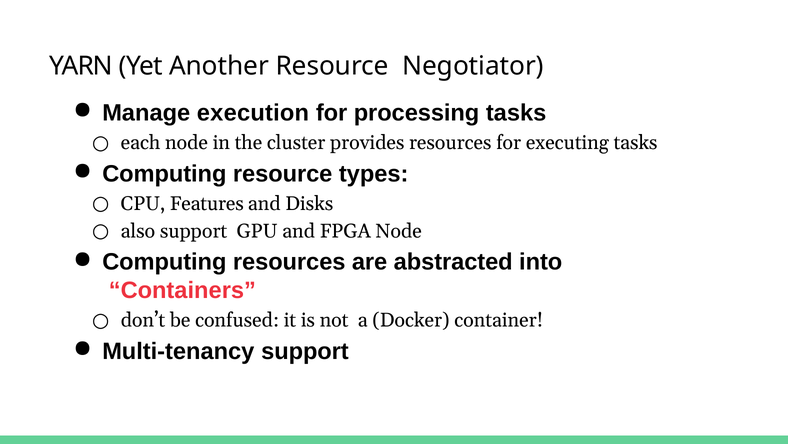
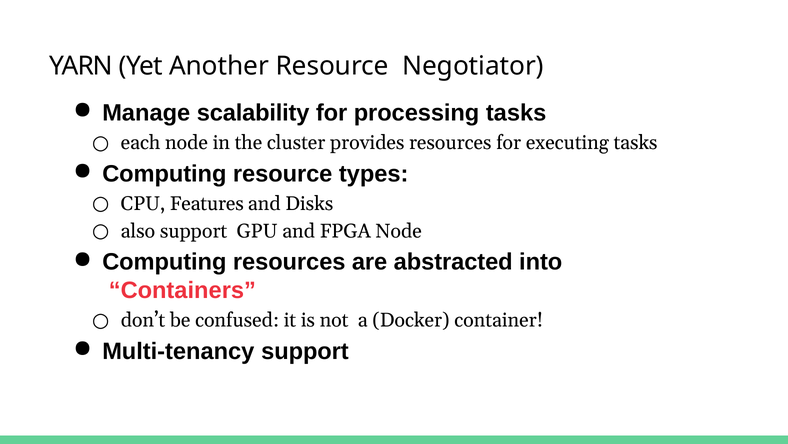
execution: execution -> scalability
